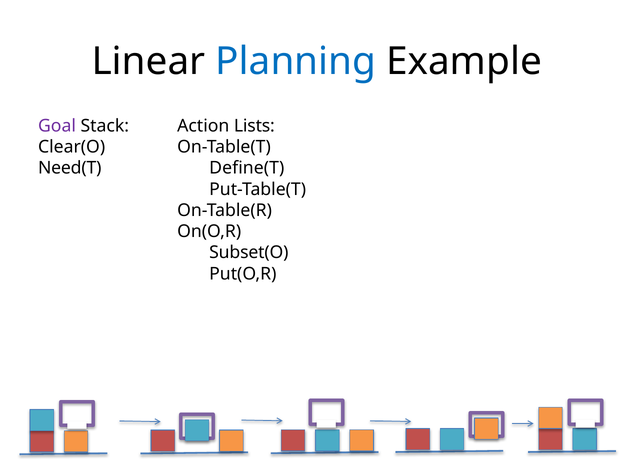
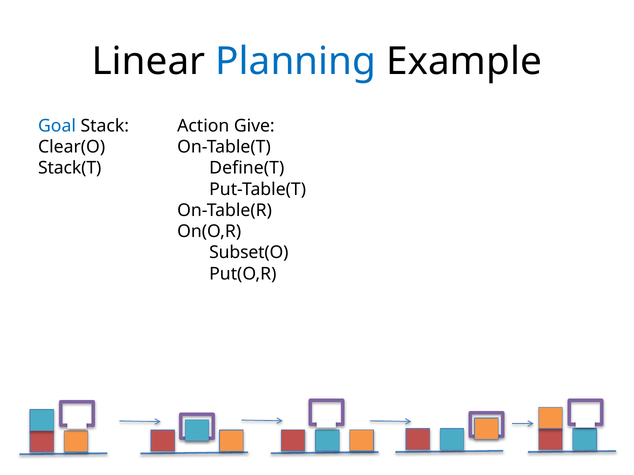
Goal colour: purple -> blue
Lists: Lists -> Give
Need(T: Need(T -> Stack(T
